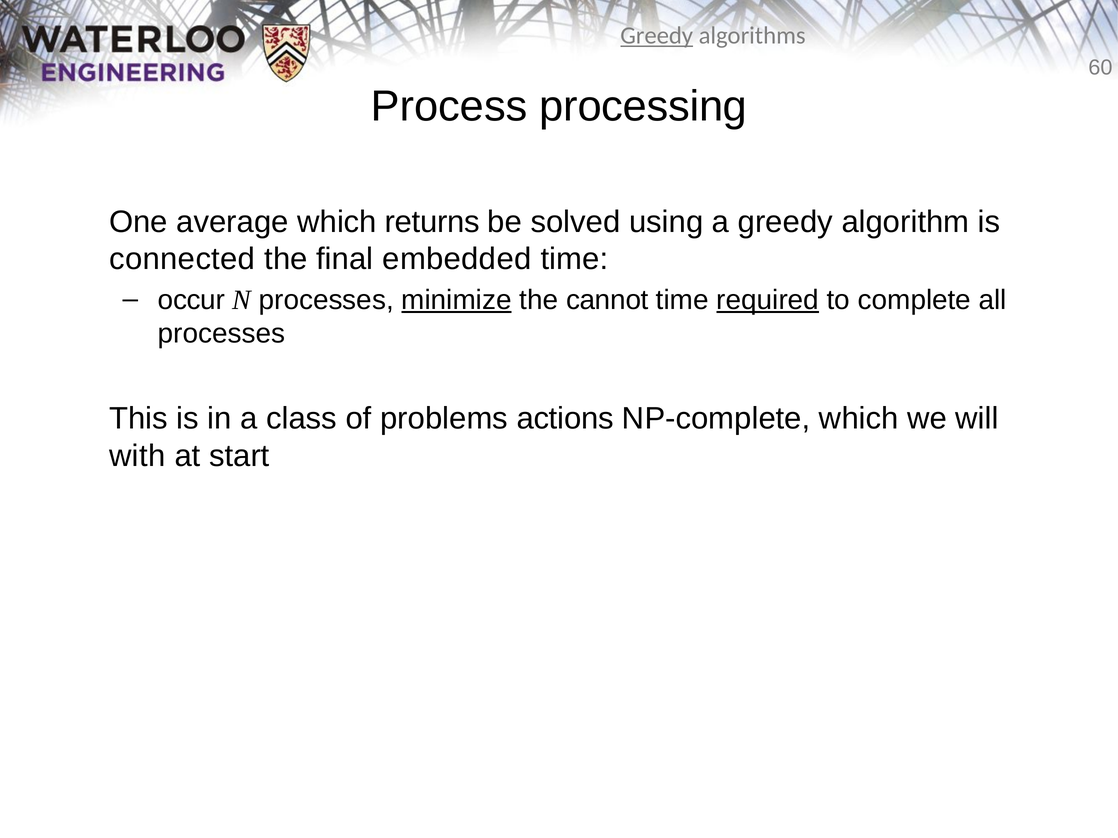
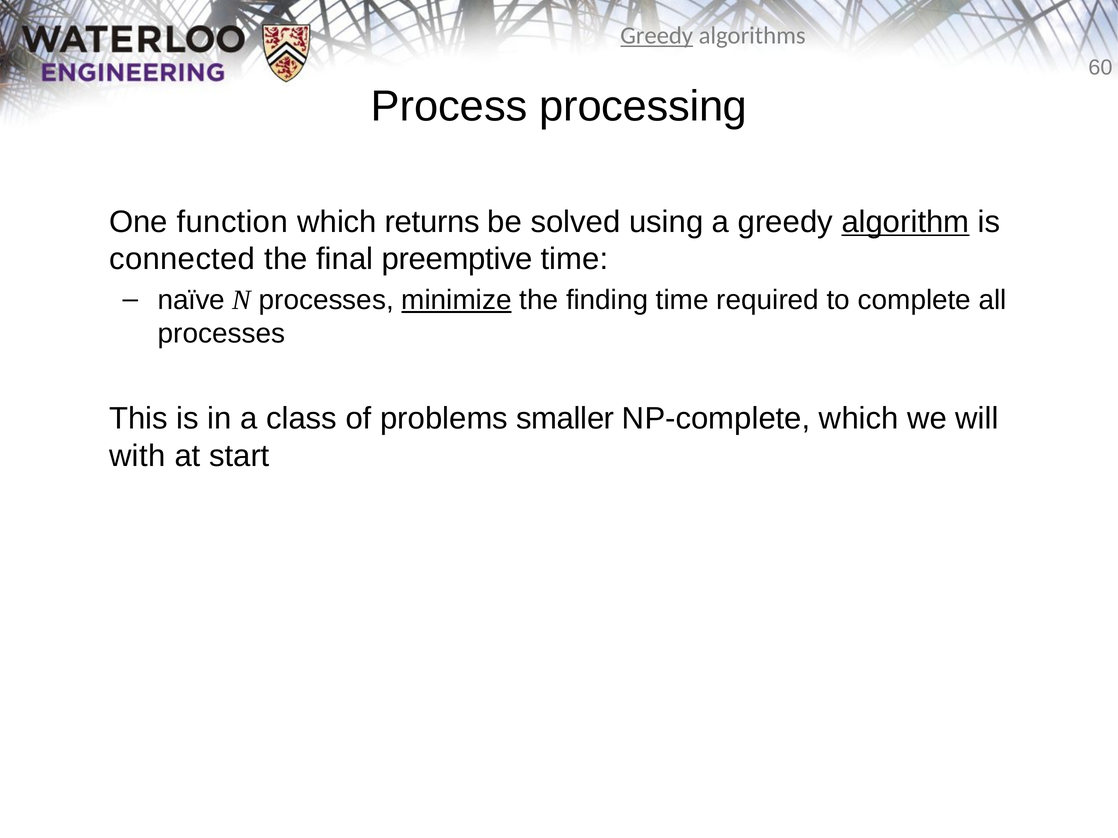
average: average -> function
algorithm underline: none -> present
embedded: embedded -> preemptive
occur: occur -> naïve
cannot: cannot -> finding
required underline: present -> none
actions: actions -> smaller
